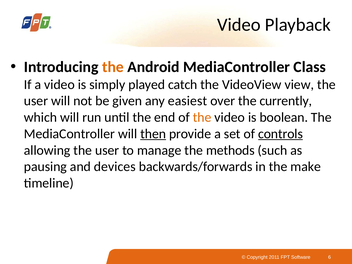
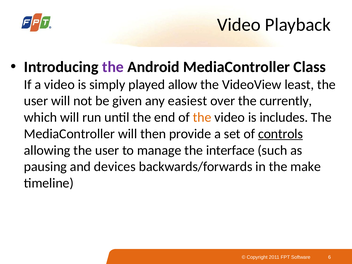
the at (113, 67) colour: orange -> purple
catch: catch -> allow
view: view -> least
boolean: boolean -> includes
then underline: present -> none
methods: methods -> interface
